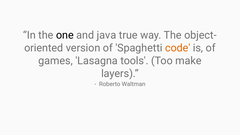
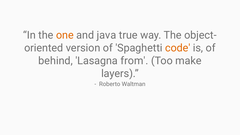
one colour: black -> orange
games: games -> behind
tools: tools -> from
